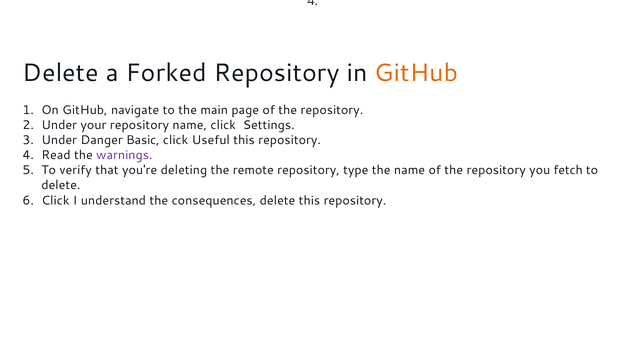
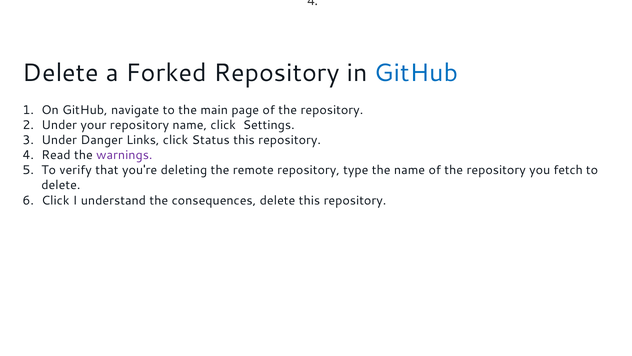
GitHub at (416, 73) colour: orange -> blue
Basic: Basic -> Links
Useful: Useful -> Status
